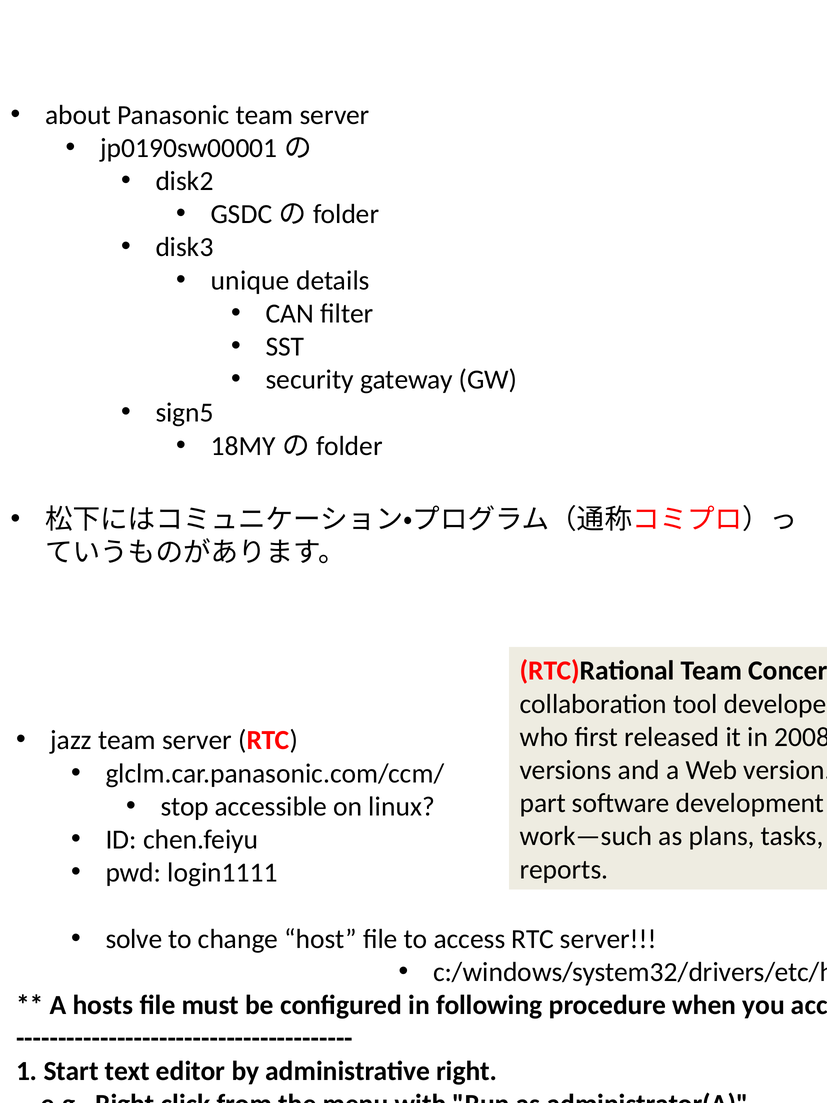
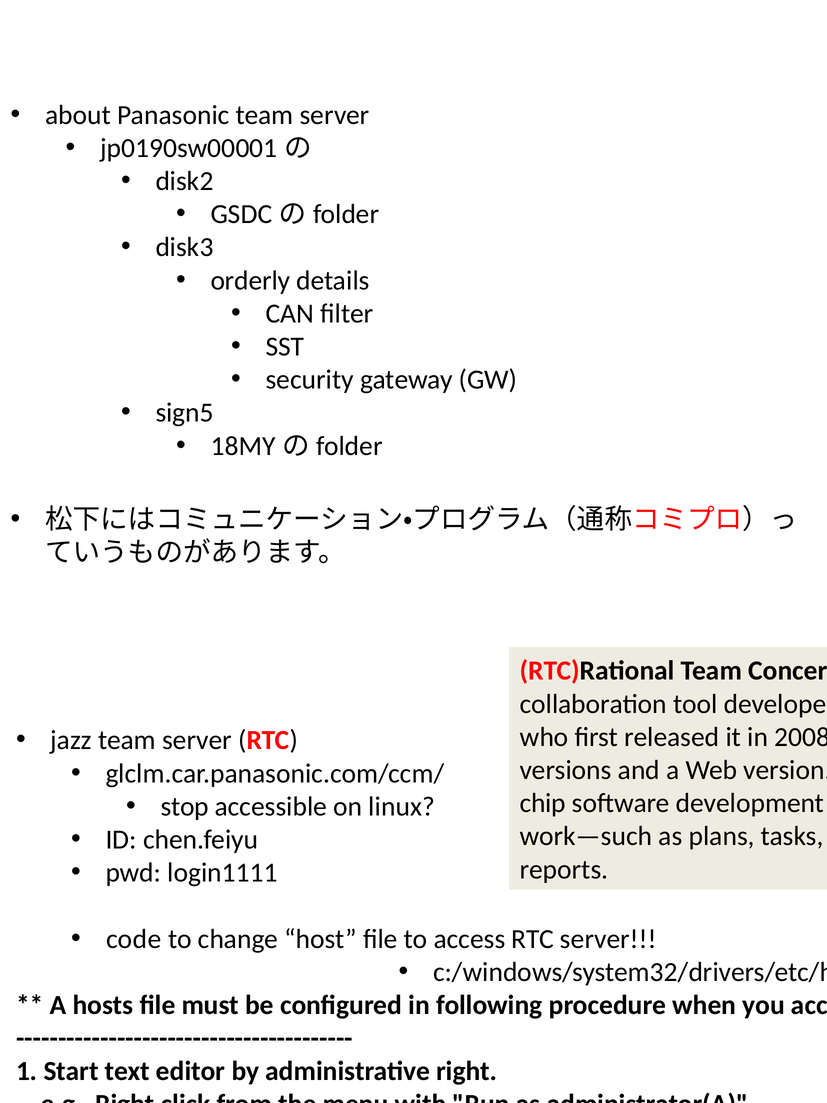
unique: unique -> orderly
part: part -> chip
solve: solve -> code
